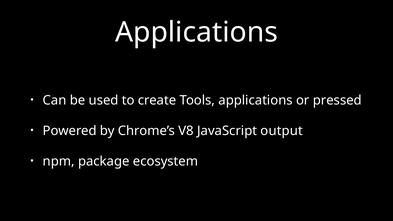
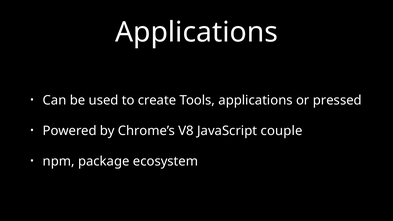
output: output -> couple
